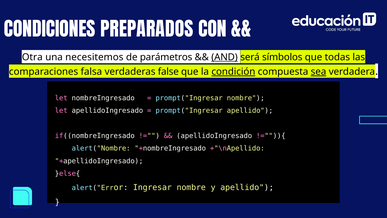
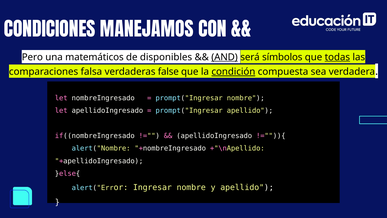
PREPARADOS: PREPARADOS -> MANEJAMOS
Otra: Otra -> Pero
necesitemos: necesitemos -> matemáticos
parámetros: parámetros -> disponibles
todas underline: none -> present
sea underline: present -> none
